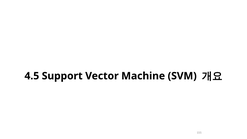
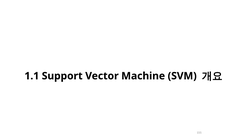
4.5: 4.5 -> 1.1
